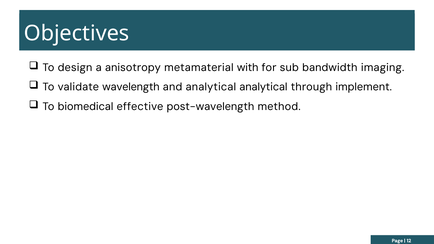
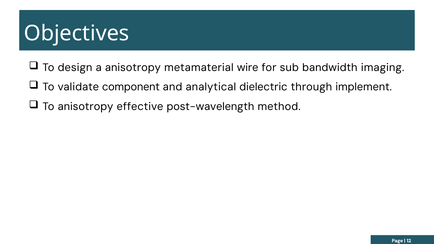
with: with -> wire
wavelength: wavelength -> component
analytical analytical: analytical -> dielectric
To biomedical: biomedical -> anisotropy
